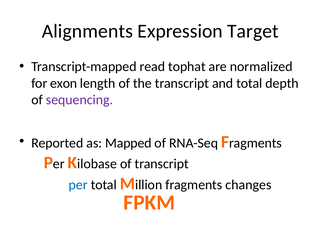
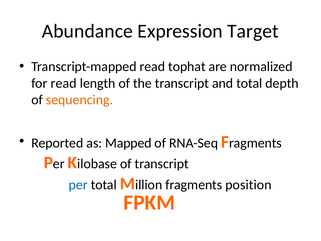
Alignments: Alignments -> Abundance
for exon: exon -> read
sequencing colour: purple -> orange
changes: changes -> position
